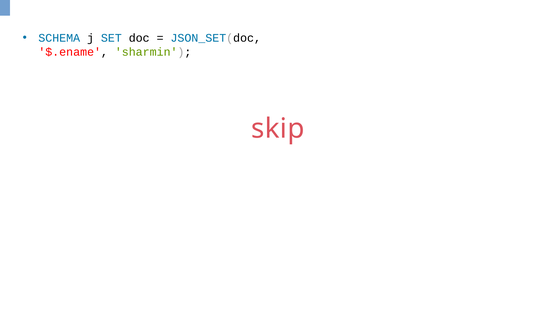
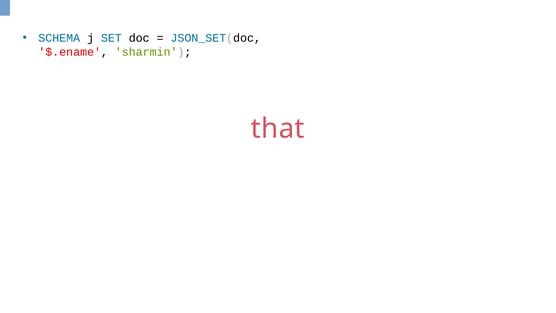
skip: skip -> that
